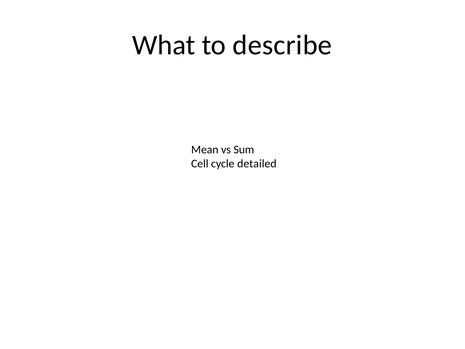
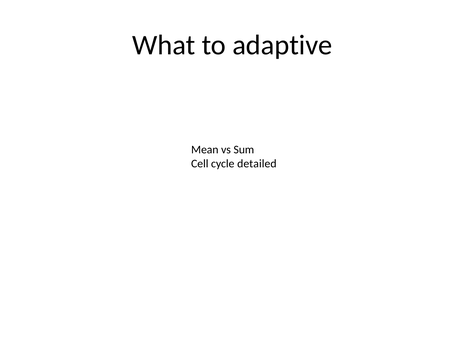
describe: describe -> adaptive
